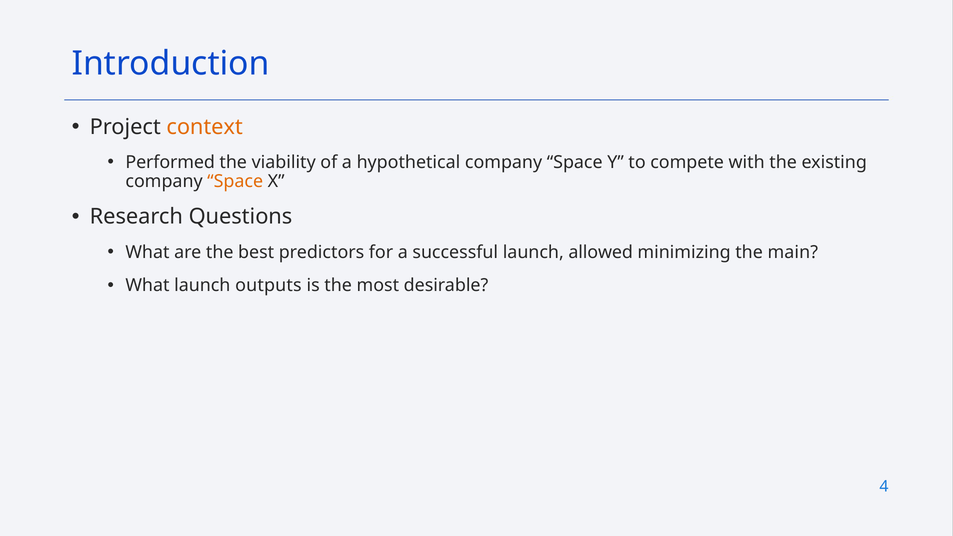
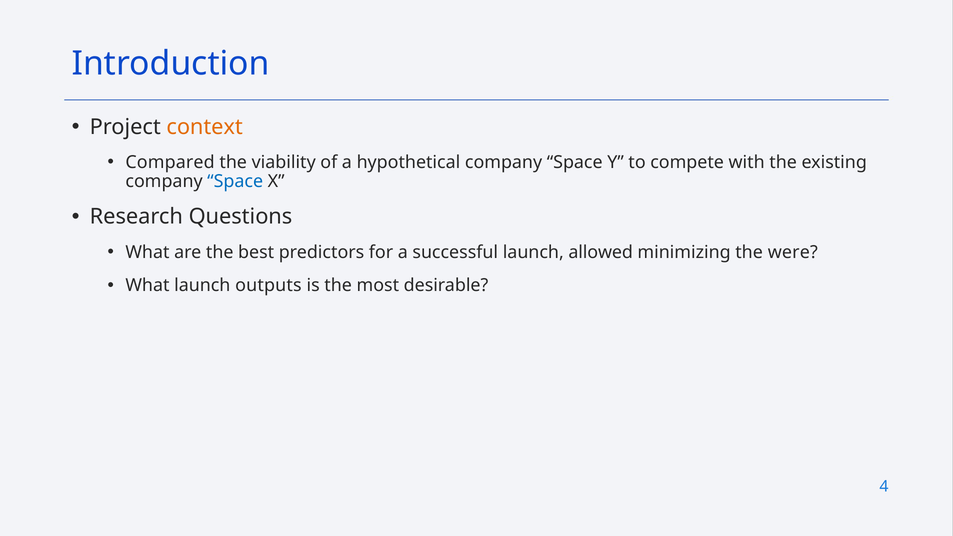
Performed: Performed -> Compared
Space at (235, 181) colour: orange -> blue
main: main -> were
